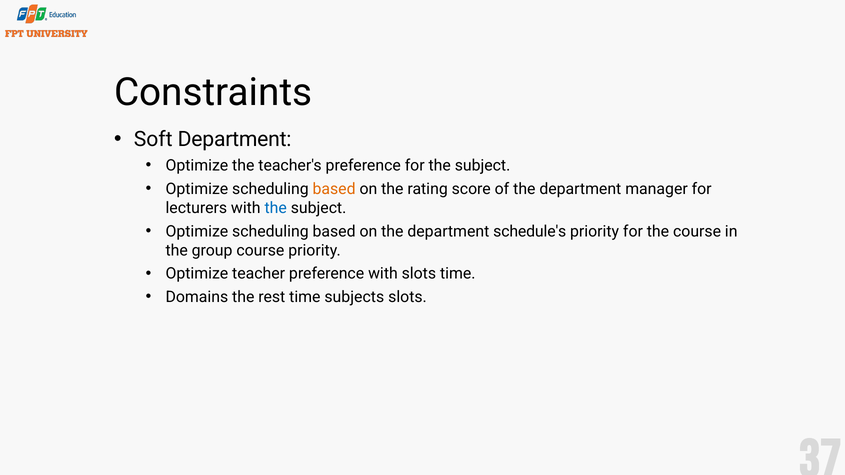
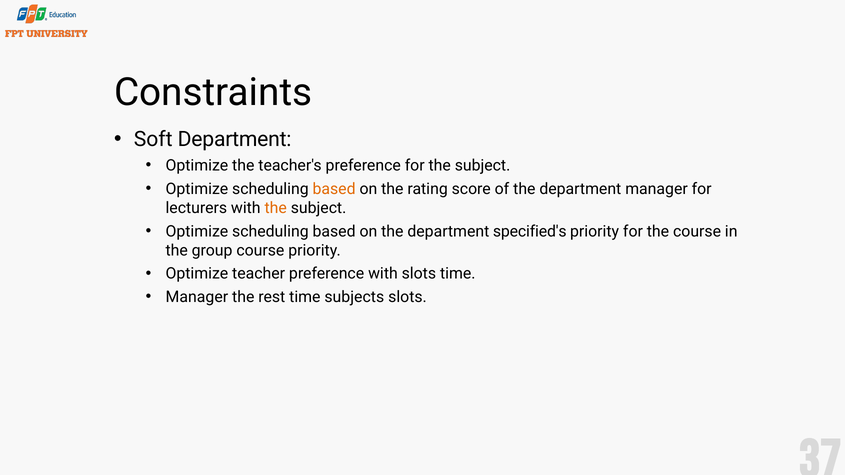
the at (276, 208) colour: blue -> orange
schedule's: schedule's -> specified's
Domains at (197, 297): Domains -> Manager
